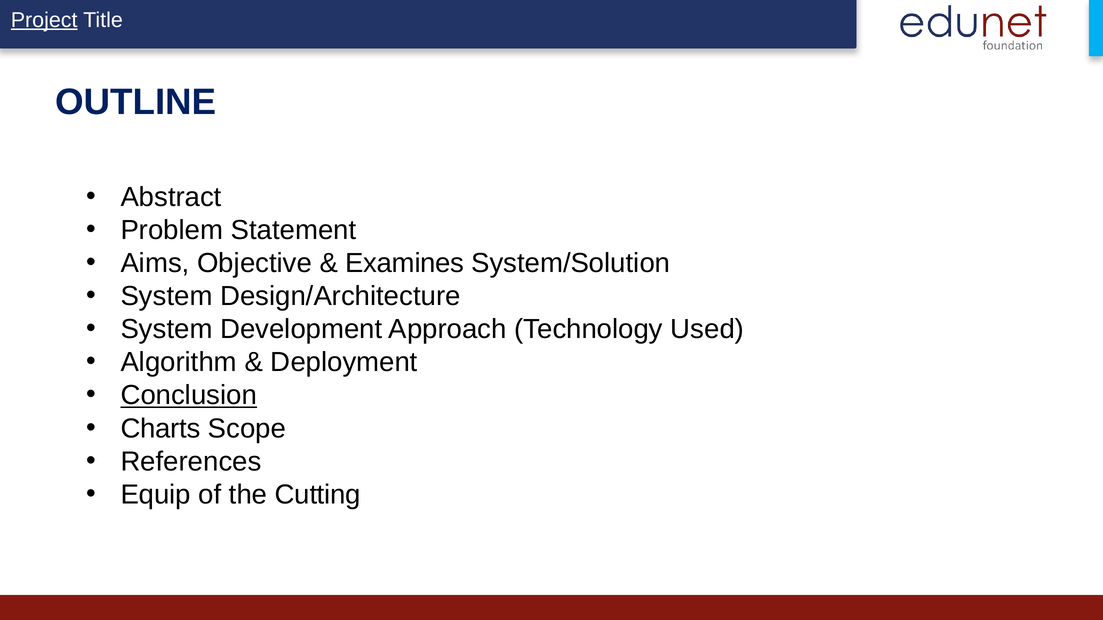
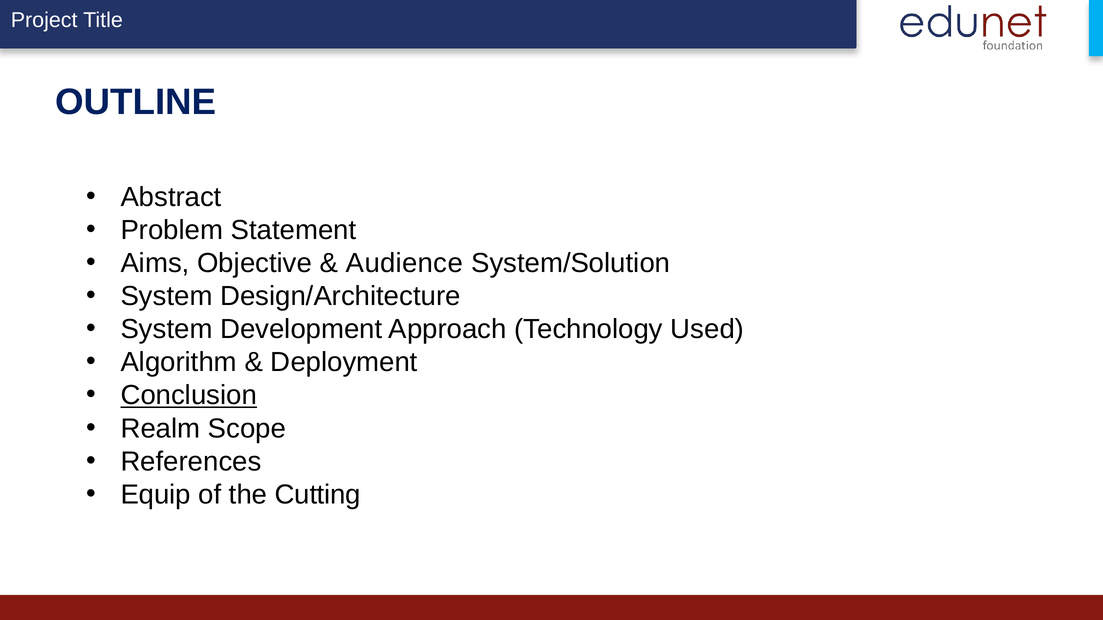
Project underline: present -> none
Examines: Examines -> Audience
Charts: Charts -> Realm
